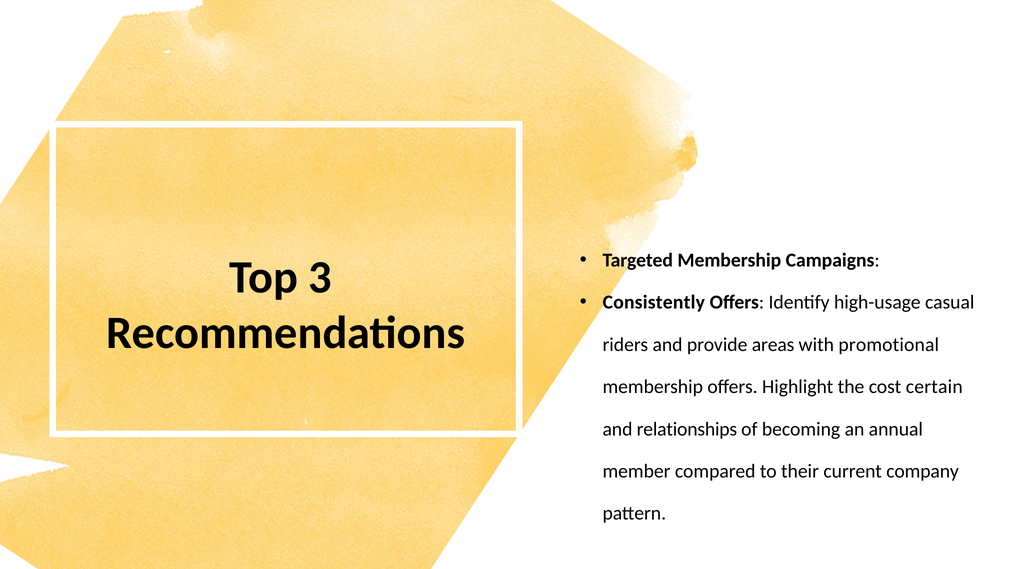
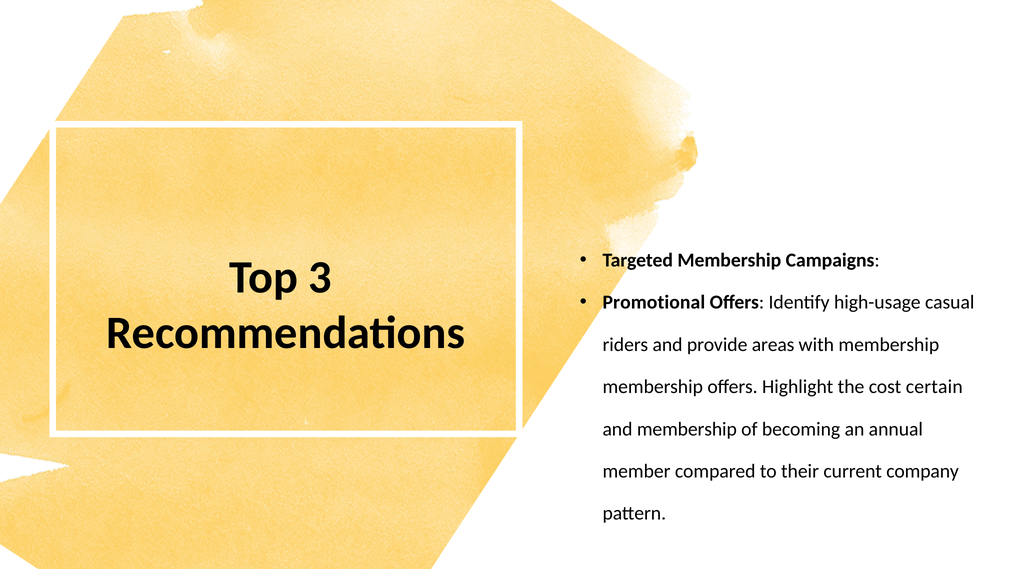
Consistently: Consistently -> Promotional
with promotional: promotional -> membership
and relationships: relationships -> membership
